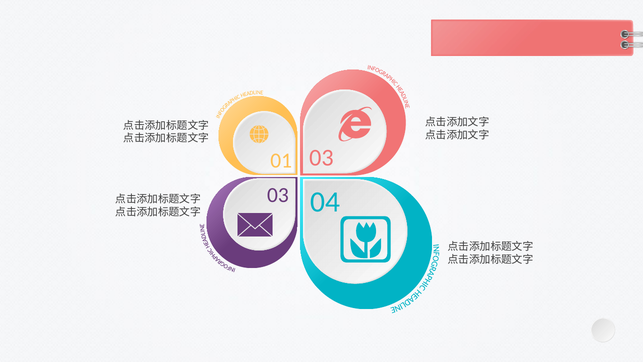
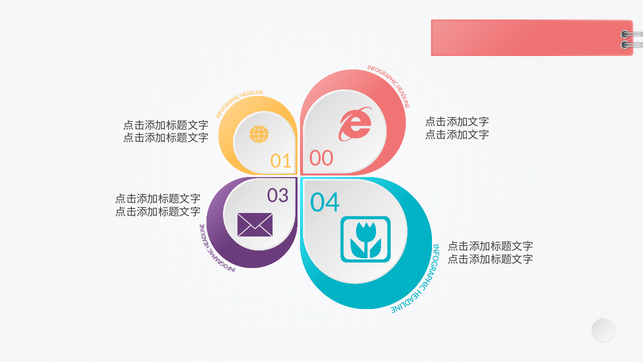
01 03: 03 -> 00
